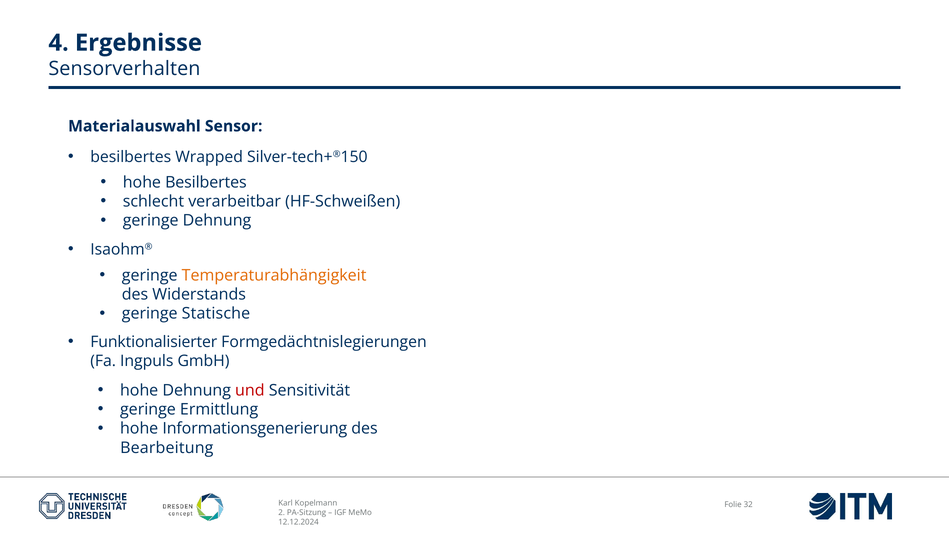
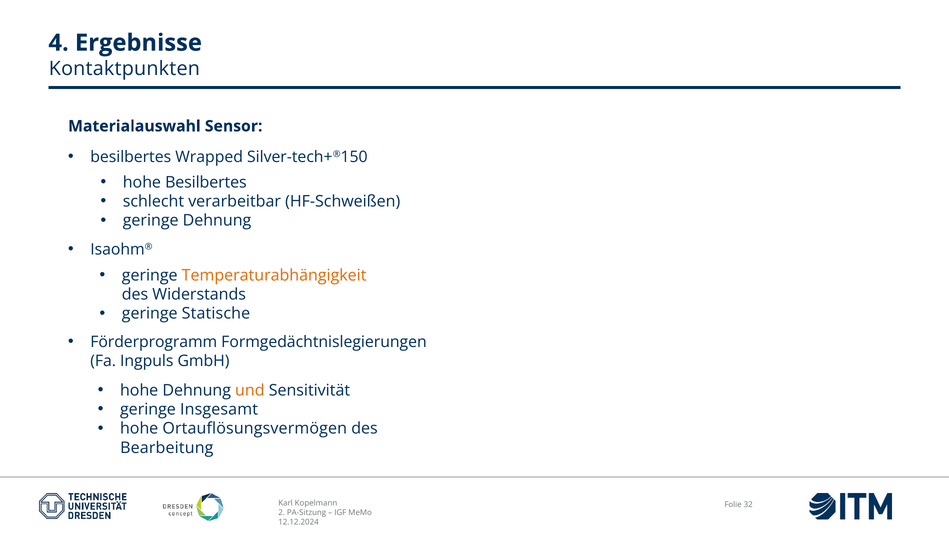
Sensorverhalten: Sensorverhalten -> Kontaktpunkten
Funktionalisierter: Funktionalisierter -> Förderprogramm
und colour: red -> orange
Ermittlung: Ermittlung -> Insgesamt
Informationsgenerierung: Informationsgenerierung -> Ortauflösungsvermögen
